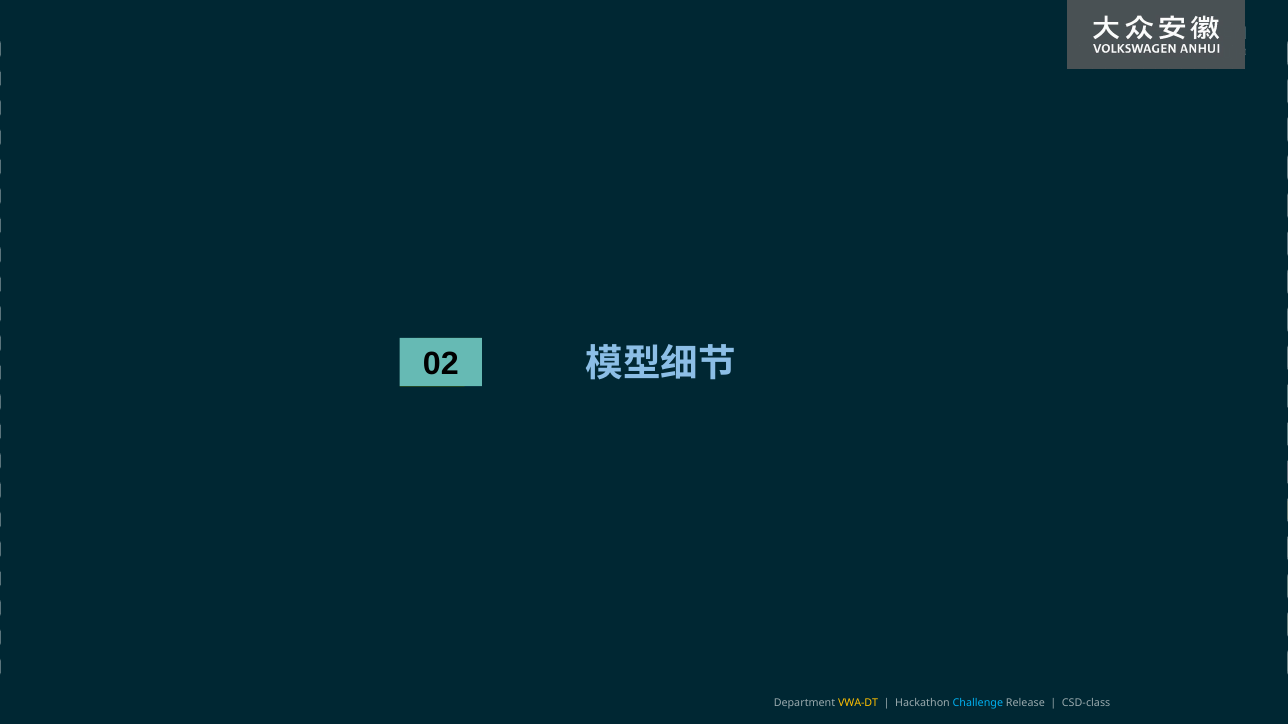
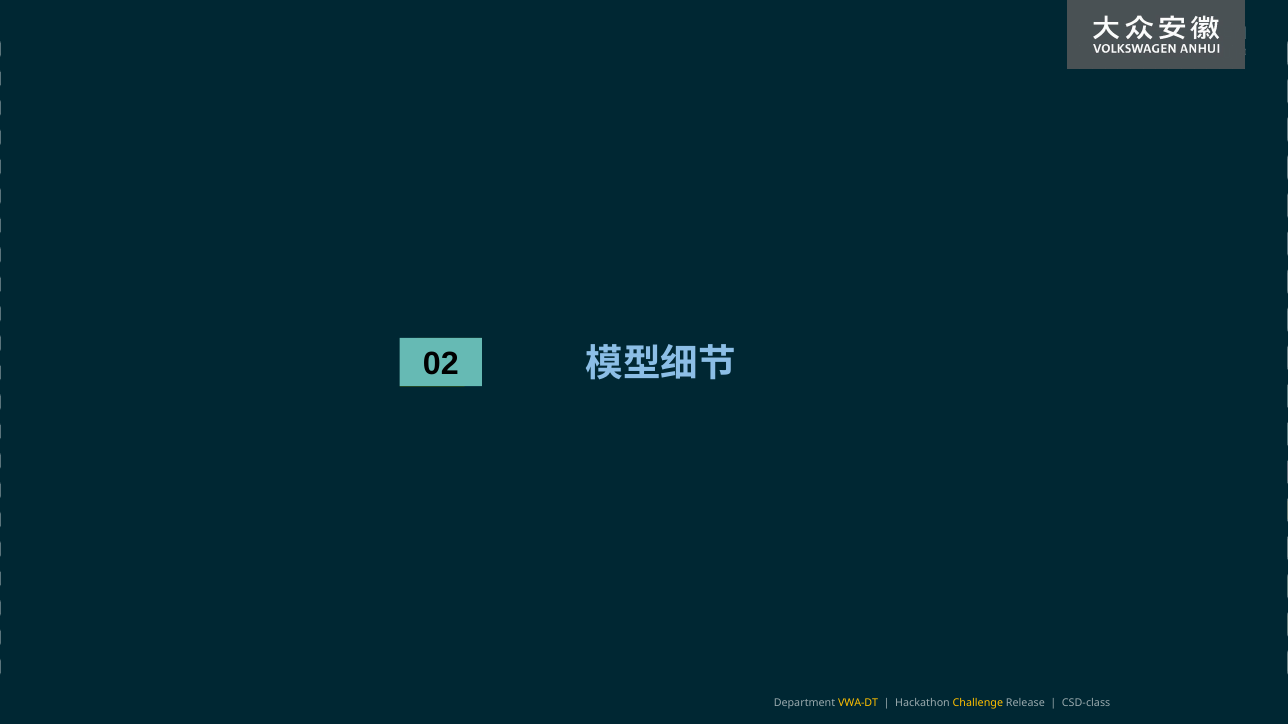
Challenge colour: light blue -> yellow
